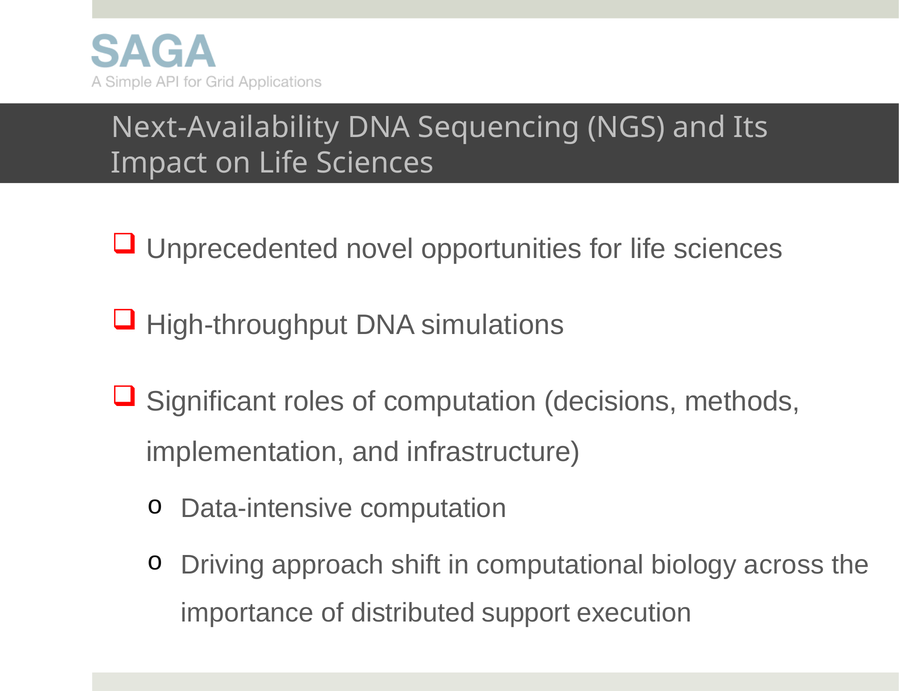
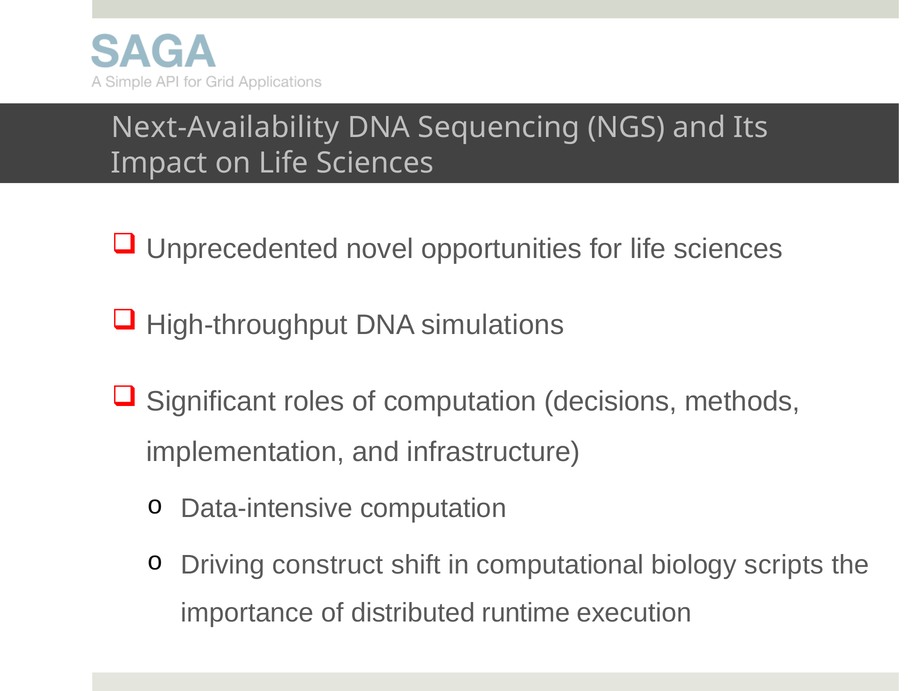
approach: approach -> construct
across: across -> scripts
support: support -> runtime
